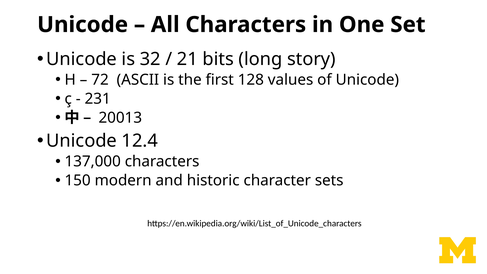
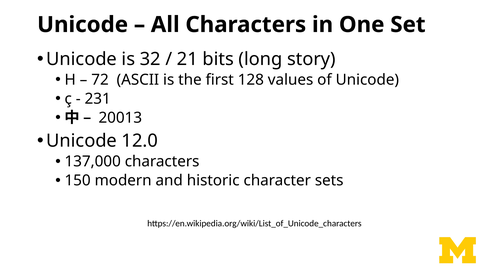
12.4: 12.4 -> 12.0
